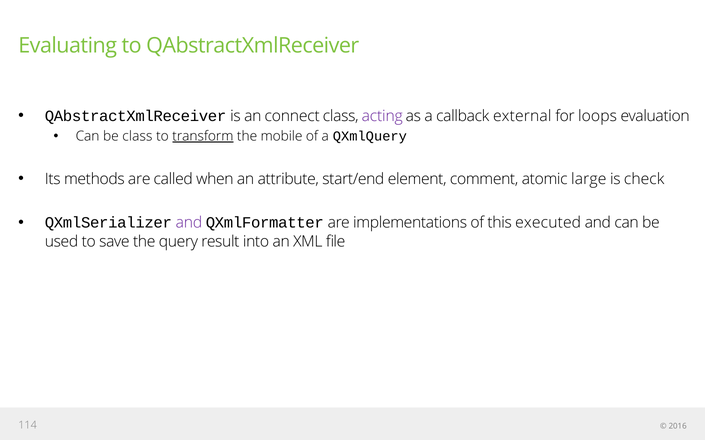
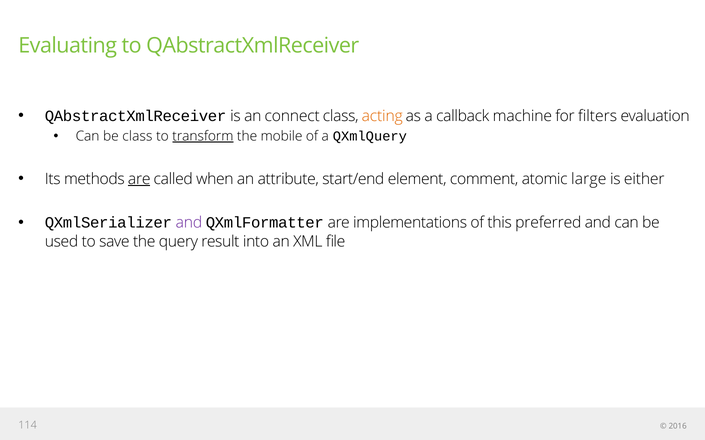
acting colour: purple -> orange
external: external -> machine
loops: loops -> filters
are at (139, 179) underline: none -> present
check: check -> either
executed: executed -> preferred
